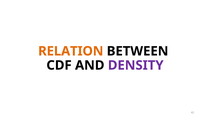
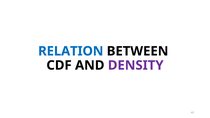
RELATION colour: orange -> blue
